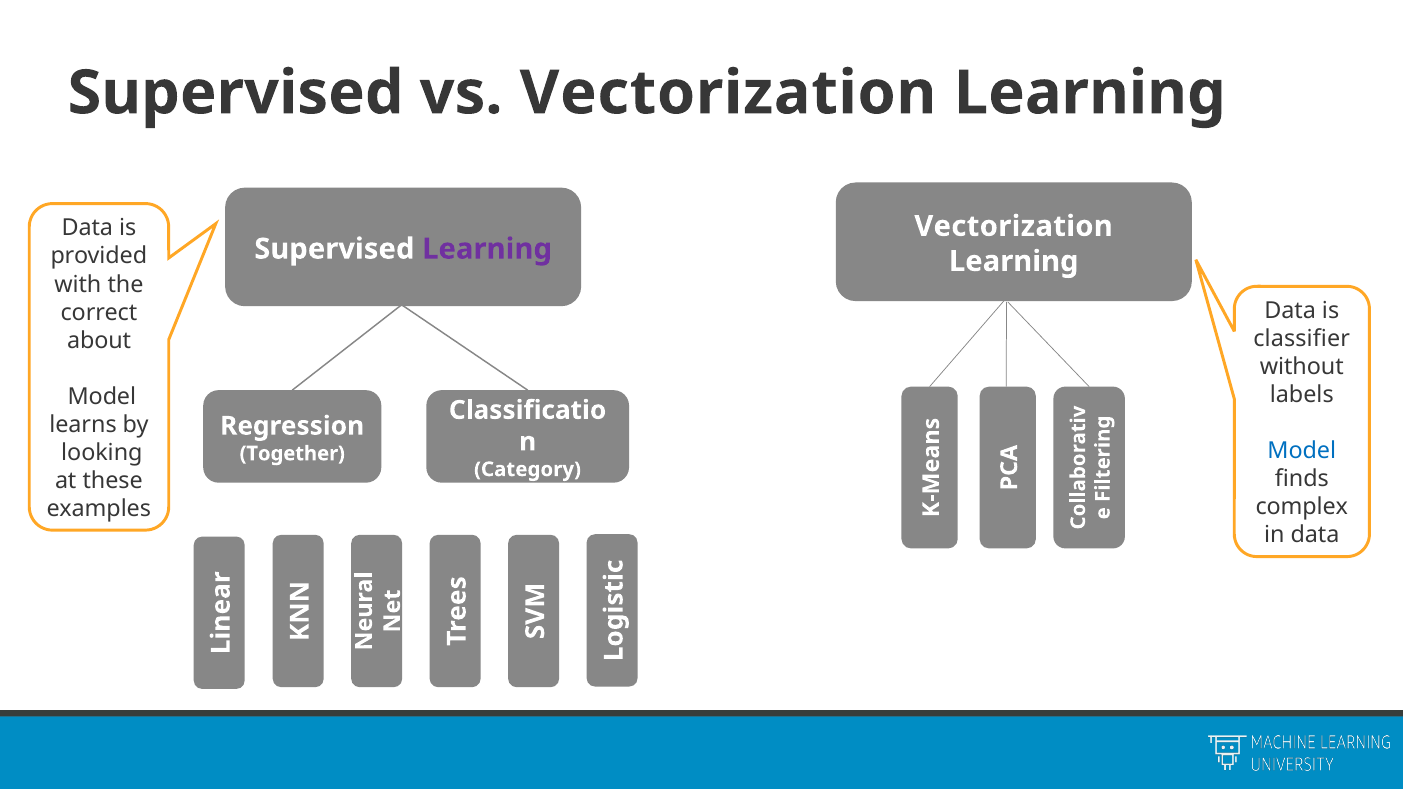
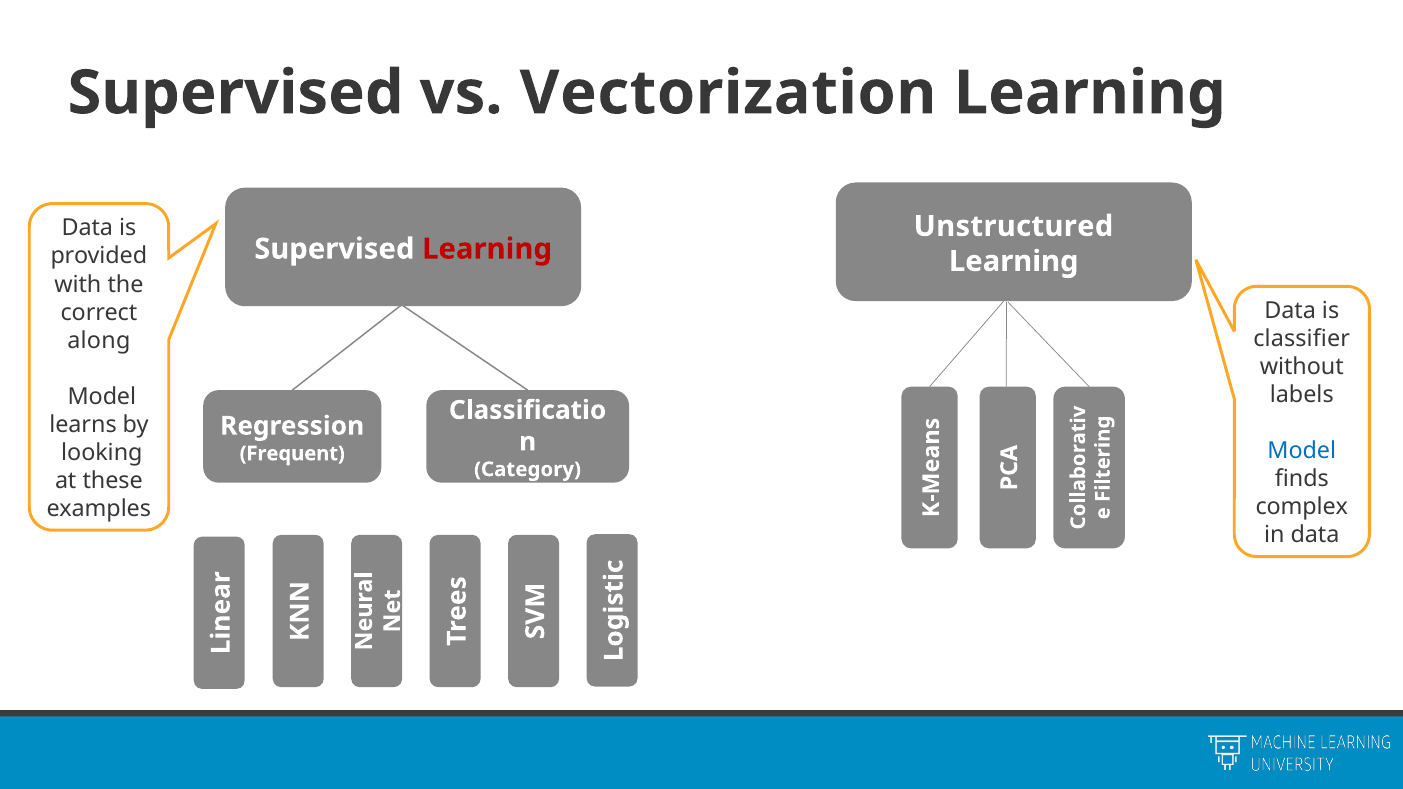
Vectorization at (1014, 226): Vectorization -> Unstructured
Learning at (487, 249) colour: purple -> red
about: about -> along
Together: Together -> Frequent
